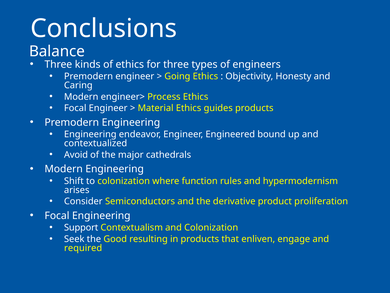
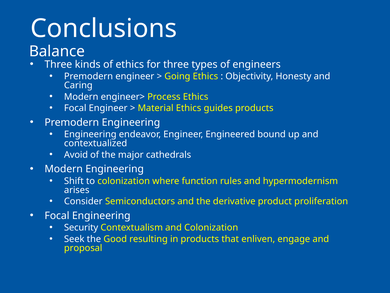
Support: Support -> Security
required: required -> proposal
